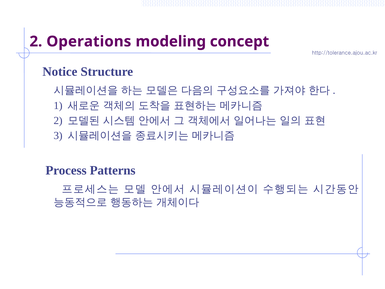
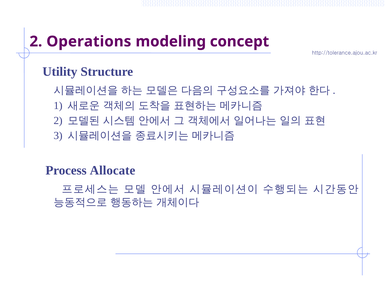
Notice: Notice -> Utility
Patterns: Patterns -> Allocate
